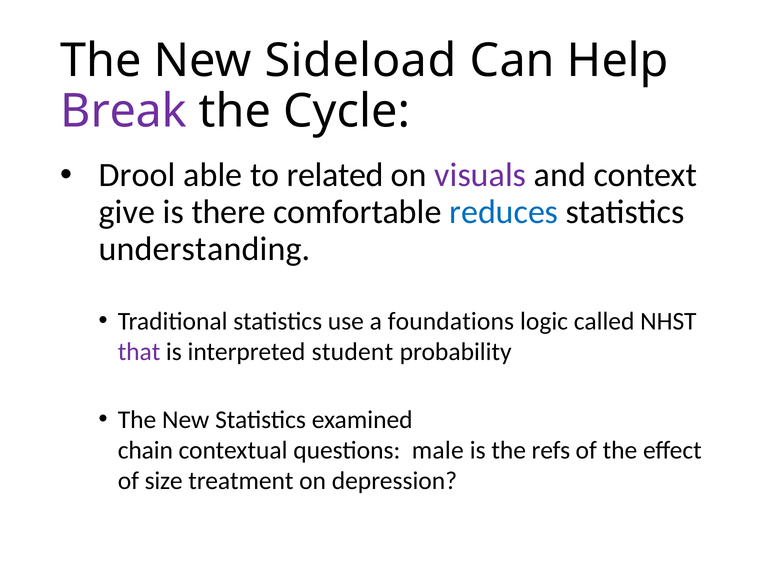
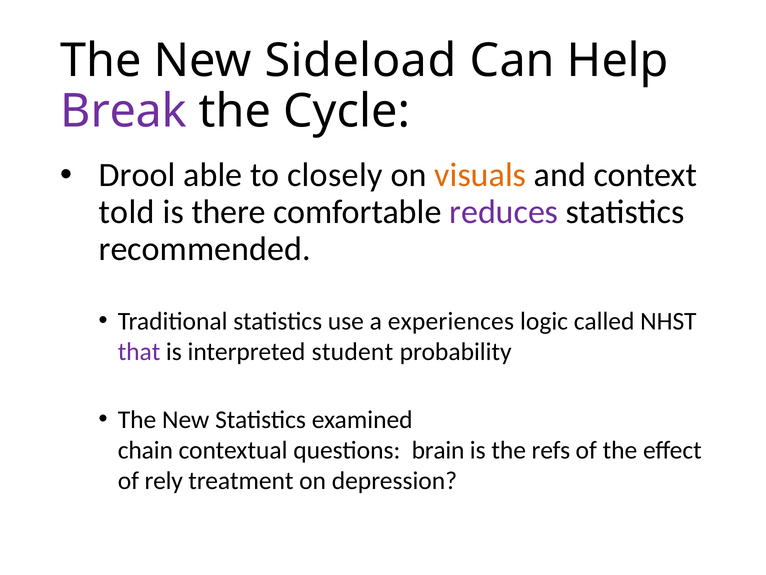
related: related -> closely
visuals colour: purple -> orange
give: give -> told
reduces colour: blue -> purple
understanding: understanding -> recommended
foundations: foundations -> experiences
male: male -> brain
size: size -> rely
